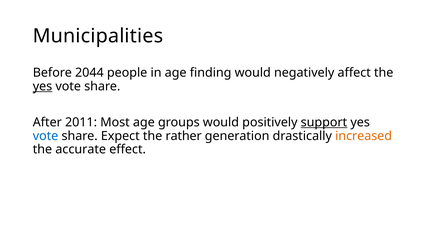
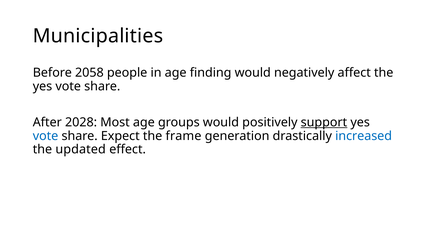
2044: 2044 -> 2058
yes at (43, 86) underline: present -> none
2011: 2011 -> 2028
rather: rather -> frame
increased colour: orange -> blue
accurate: accurate -> updated
